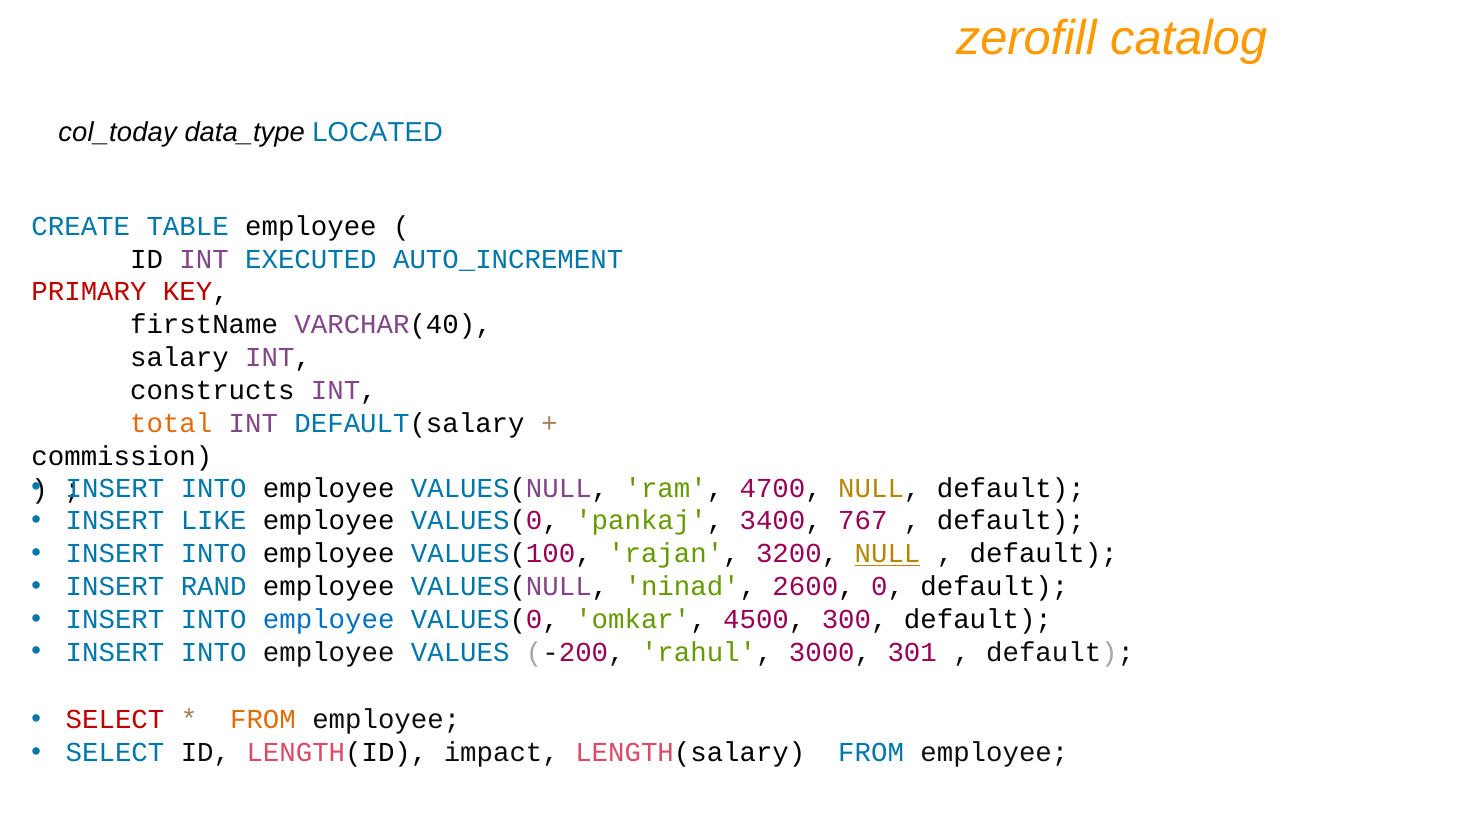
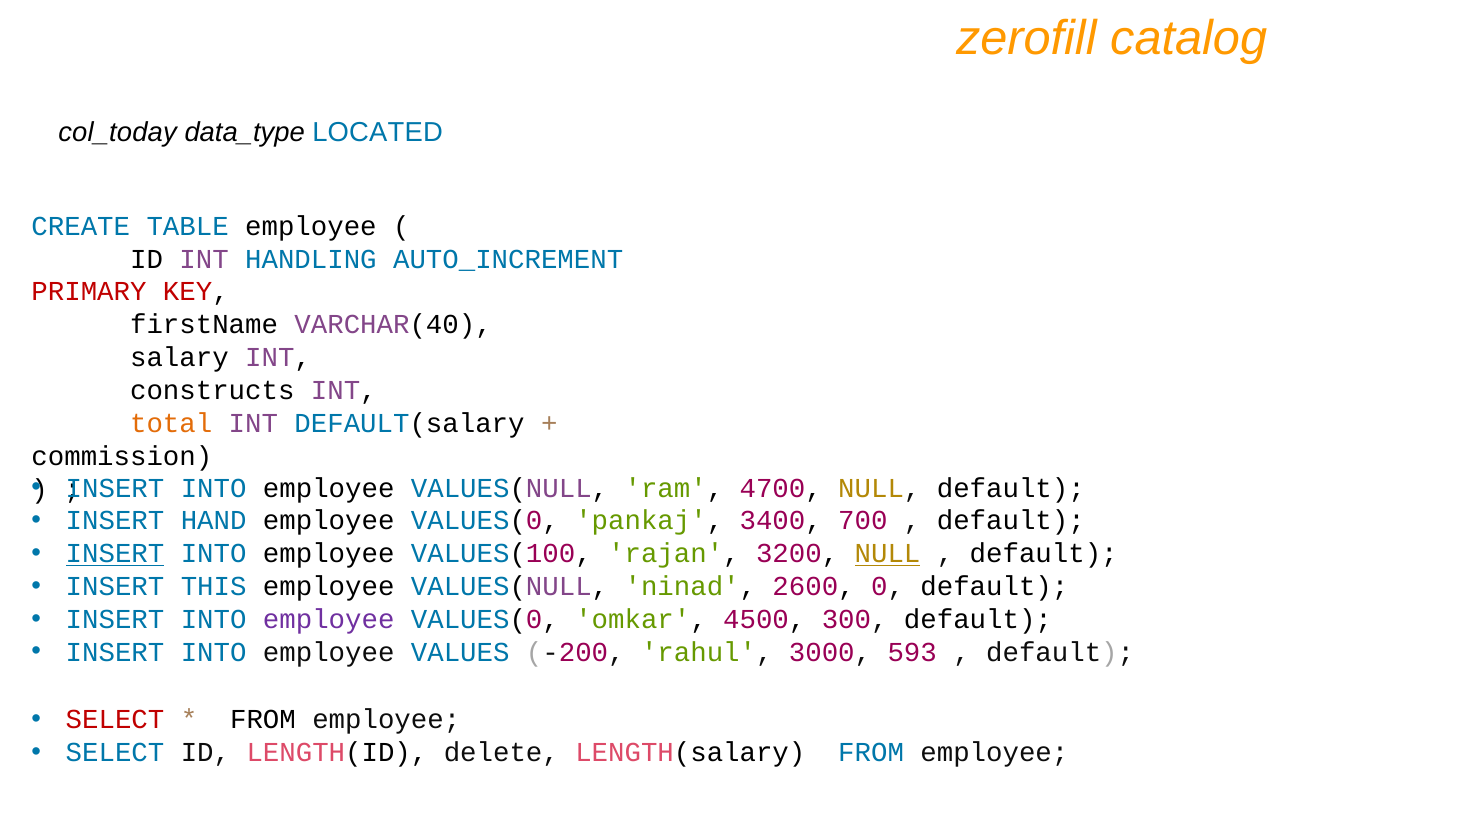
EXECUTED: EXECUTED -> HANDLING
LIKE: LIKE -> HAND
767: 767 -> 700
INSERT at (115, 554) underline: none -> present
RAND: RAND -> THIS
employee at (329, 619) colour: blue -> purple
301: 301 -> 593
FROM at (263, 720) colour: orange -> black
impact: impact -> delete
